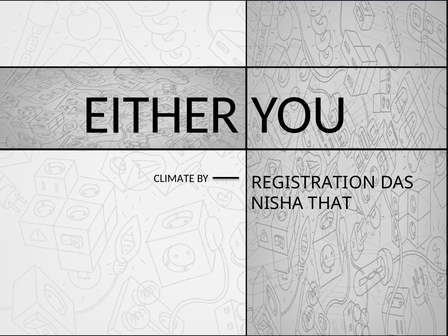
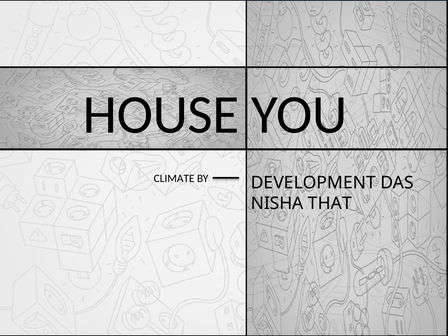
EITHER: EITHER -> HOUSE
REGISTRATION: REGISTRATION -> DEVELOPMENT
